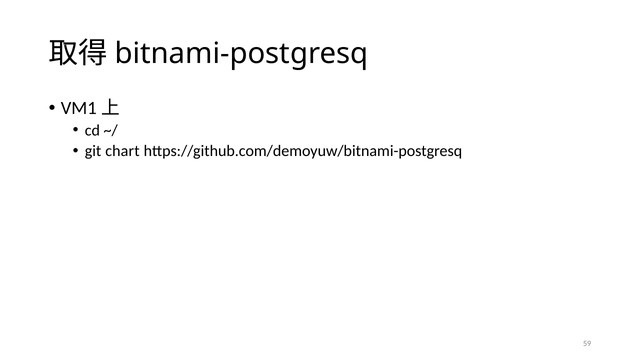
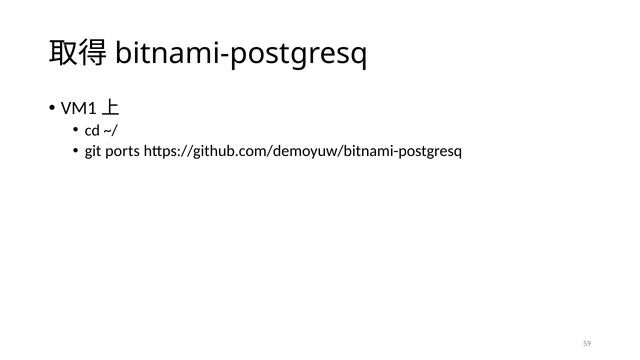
chart: chart -> ports
